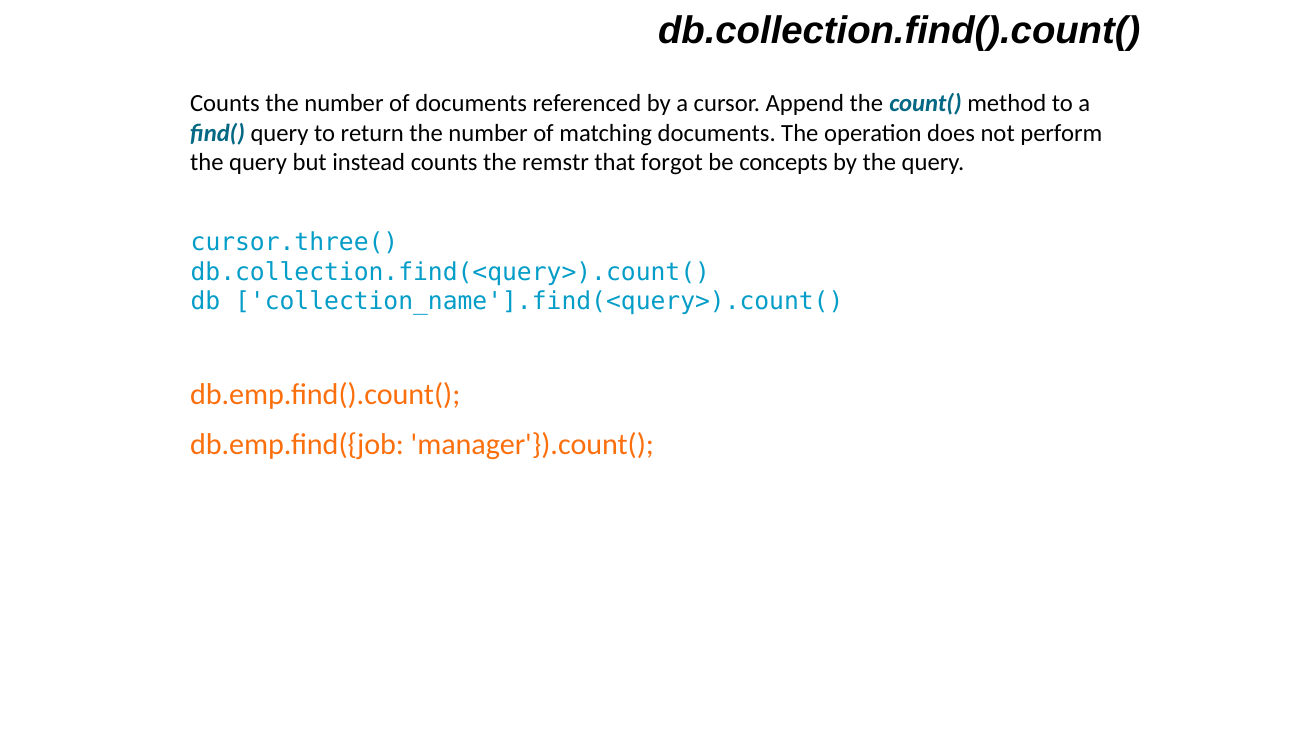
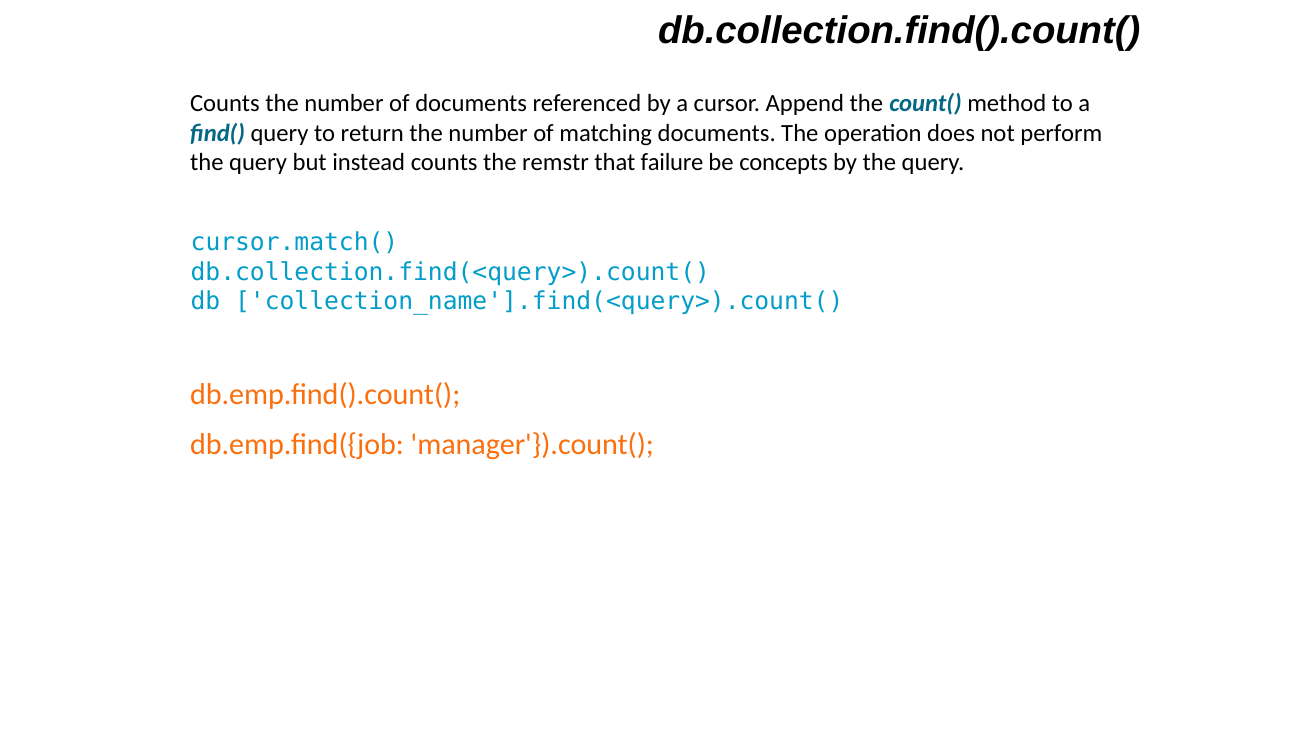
forgot: forgot -> failure
cursor.three(: cursor.three( -> cursor.match(
